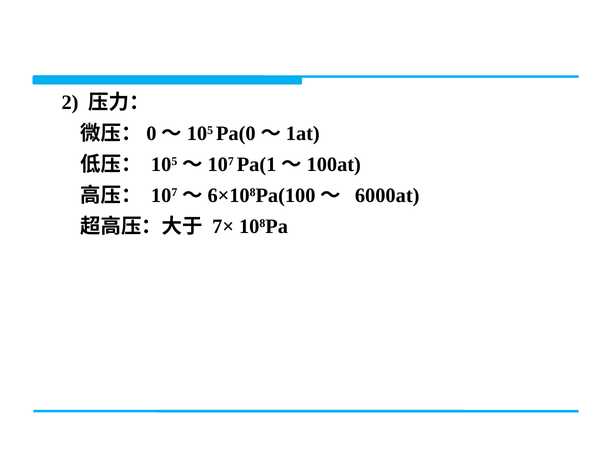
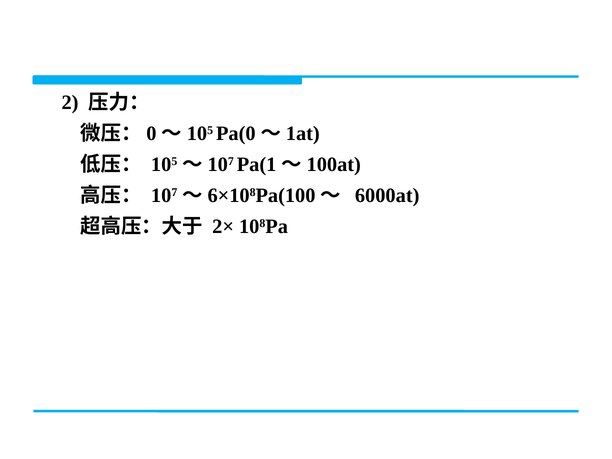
7×: 7× -> 2×
